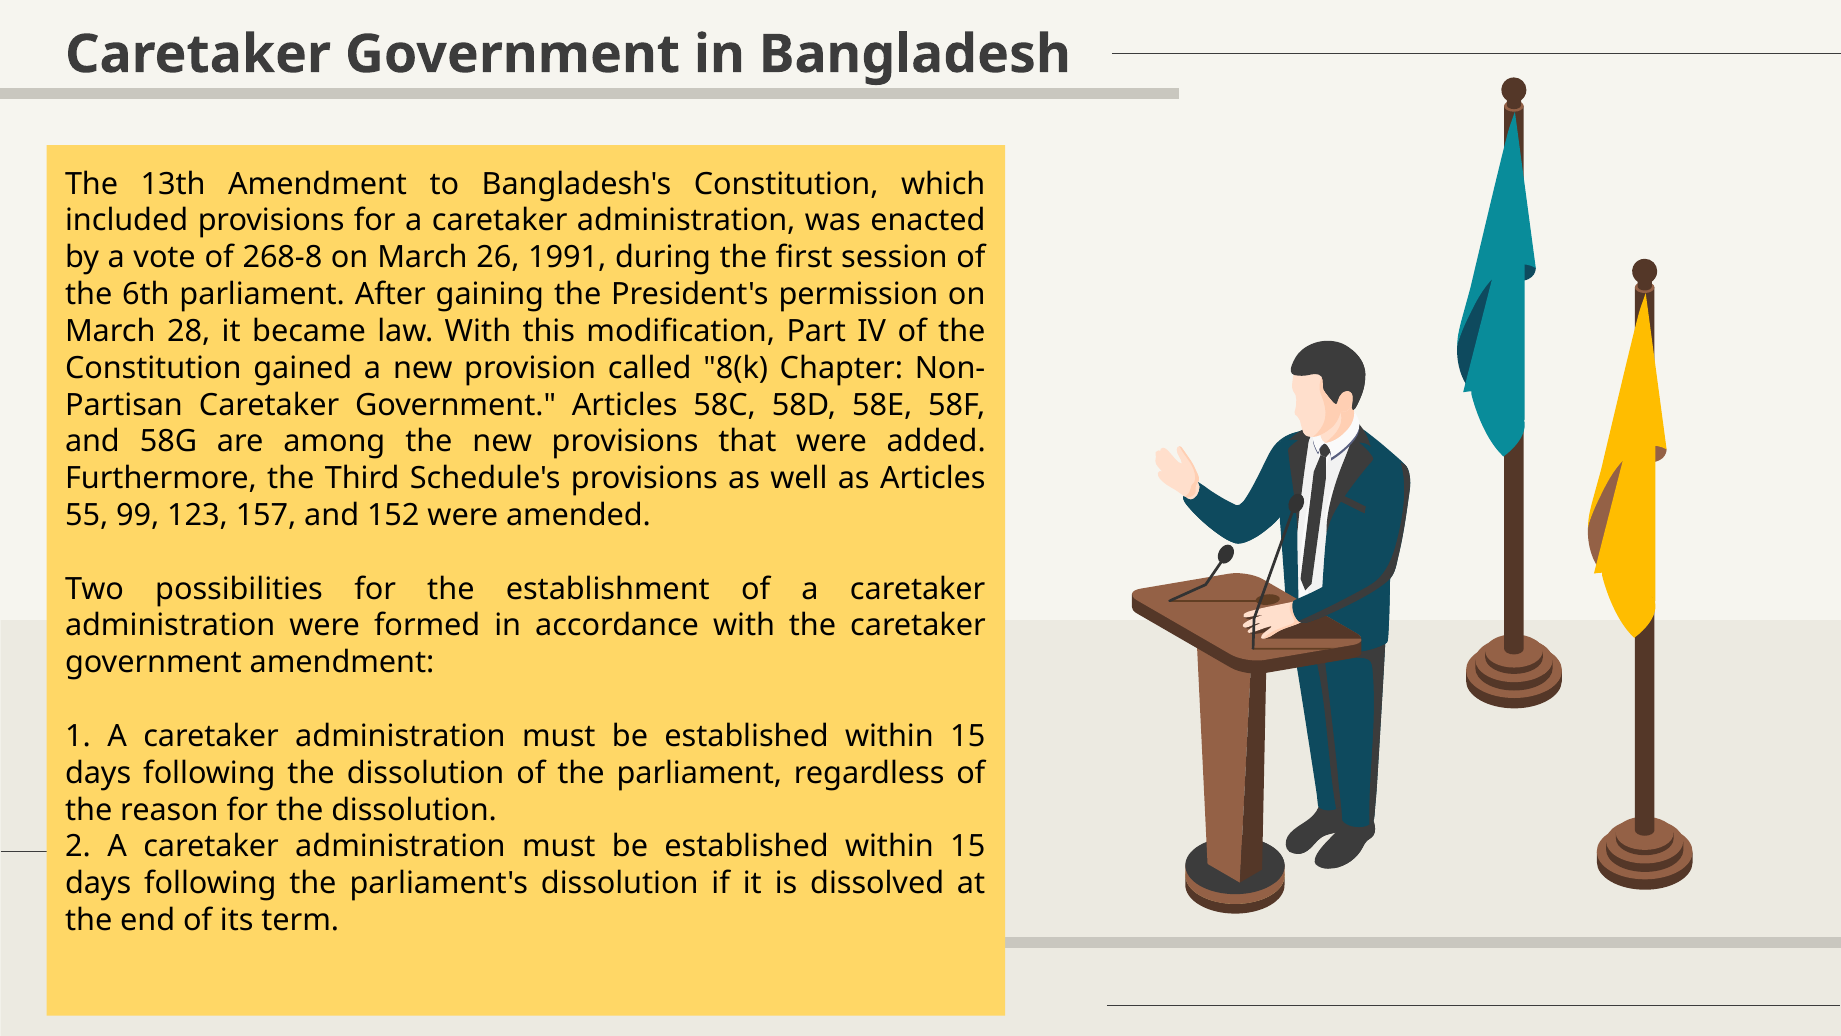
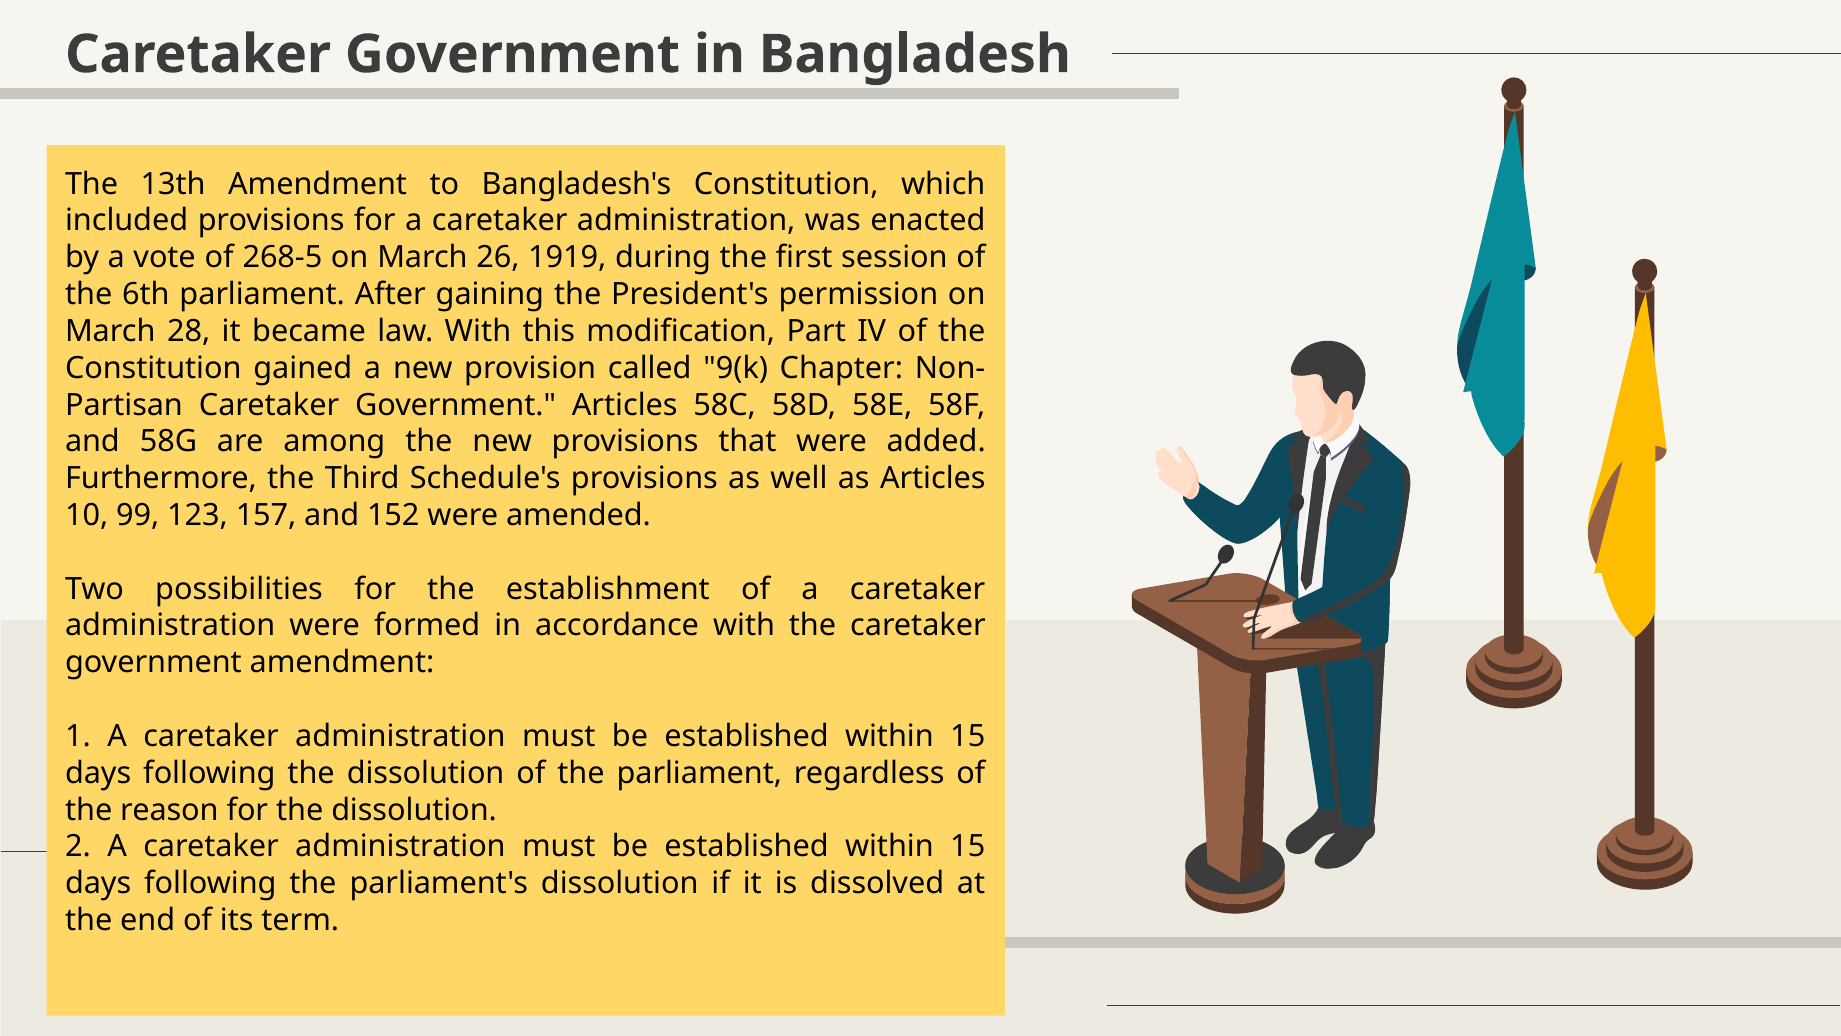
268-8: 268-8 -> 268-5
1991: 1991 -> 1919
8(k: 8(k -> 9(k
55: 55 -> 10
